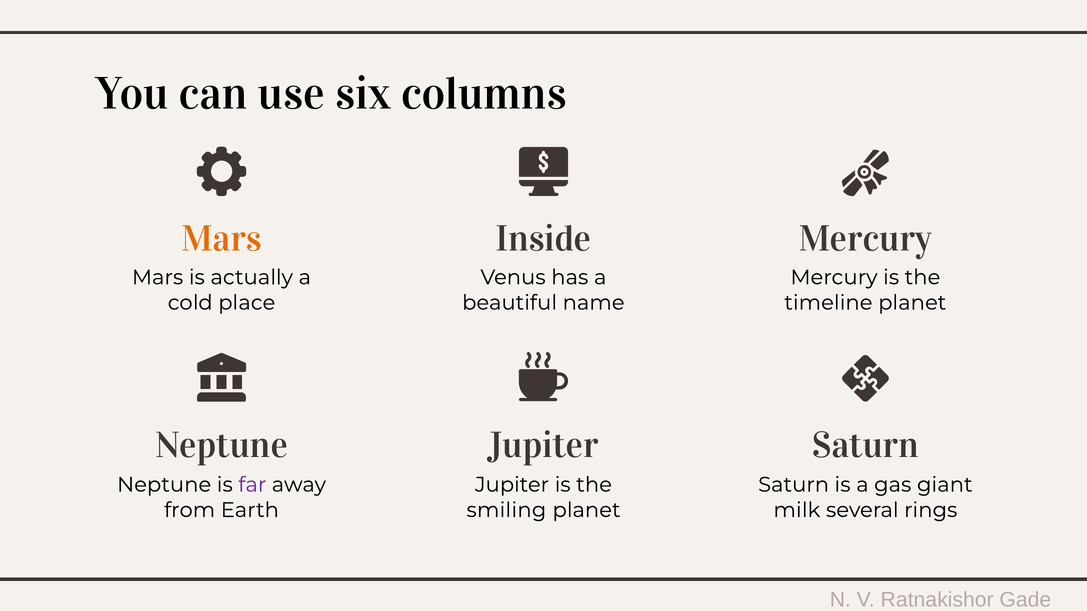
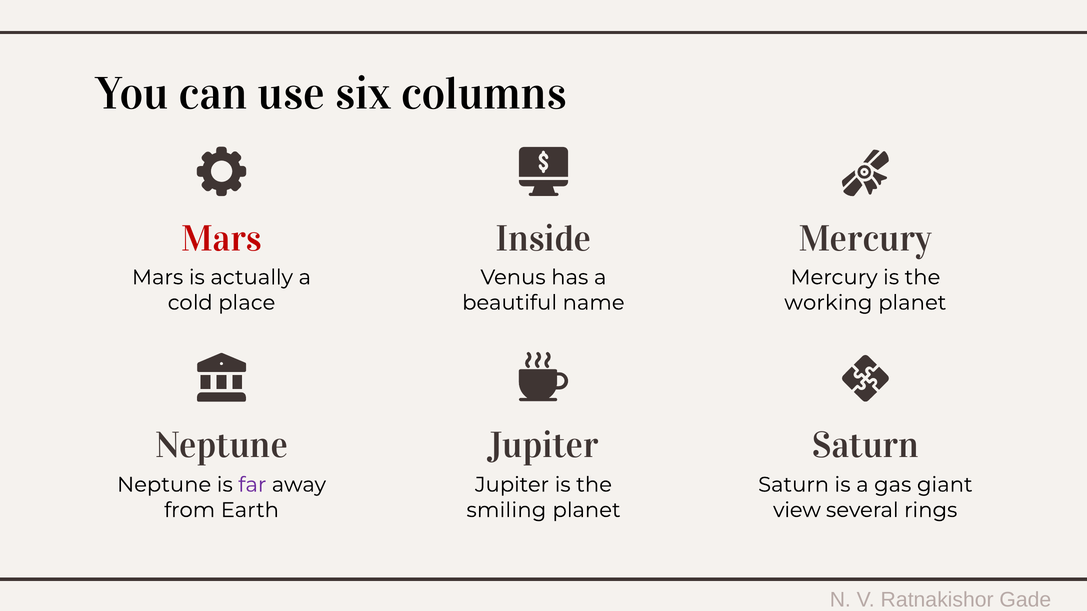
Mars at (222, 239) colour: orange -> red
timeline: timeline -> working
milk: milk -> view
